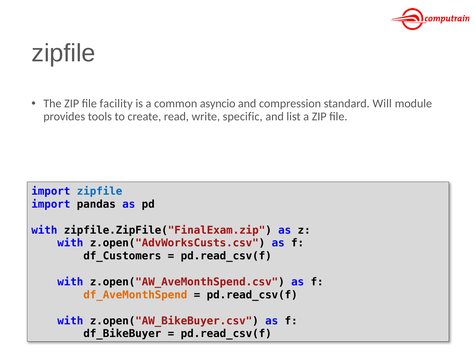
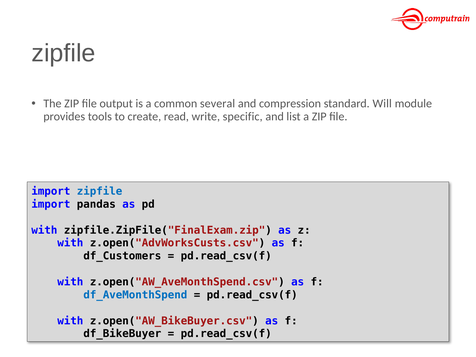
facility: facility -> output
asyncio: asyncio -> several
df_AveMonthSpend colour: orange -> blue
